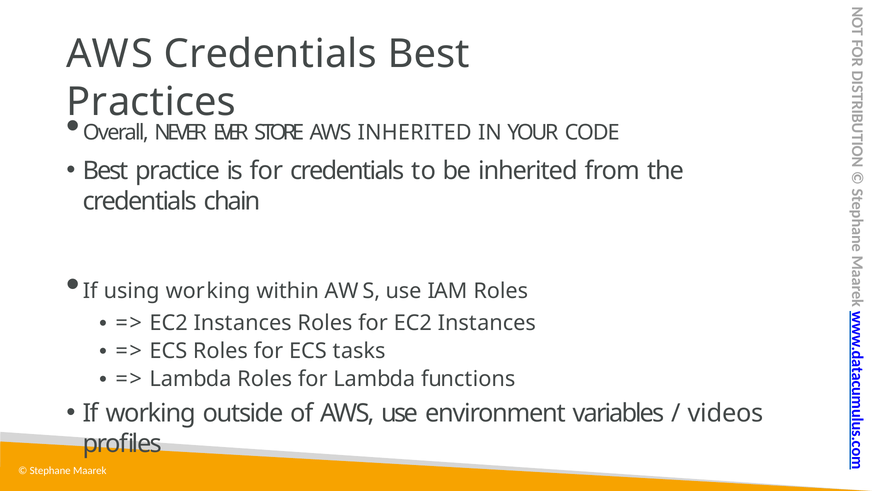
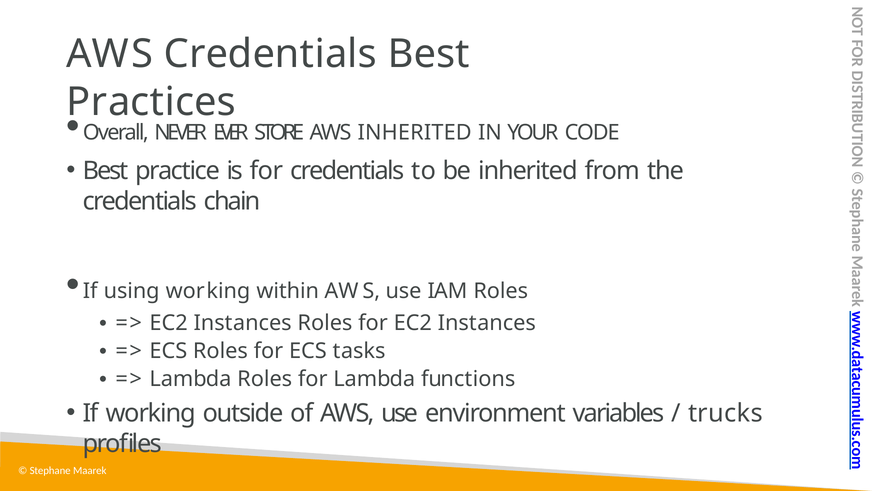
videos: videos -> trucks
